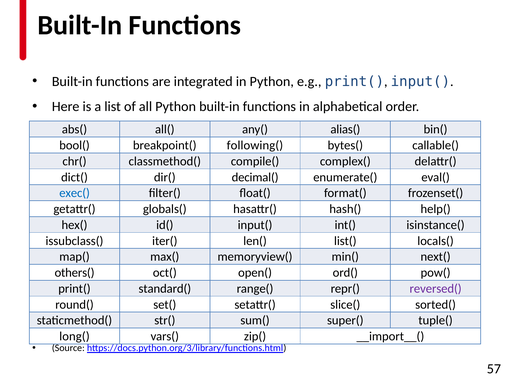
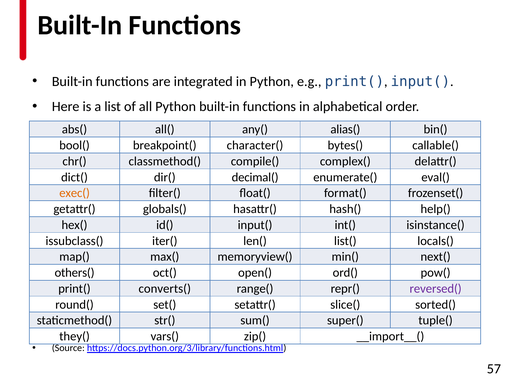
following(: following( -> character(
exec( colour: blue -> orange
standard(: standard( -> converts(
long(: long( -> they(
